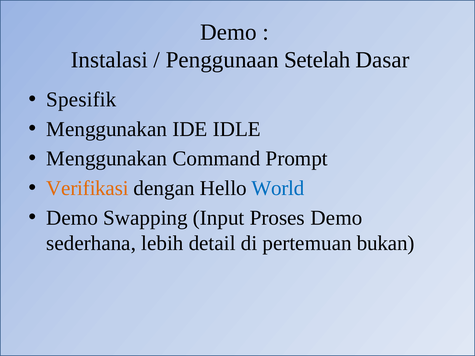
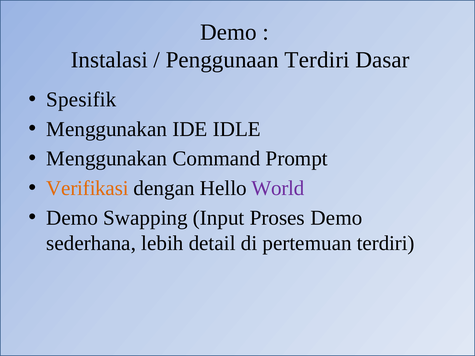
Penggunaan Setelah: Setelah -> Terdiri
World colour: blue -> purple
pertemuan bukan: bukan -> terdiri
